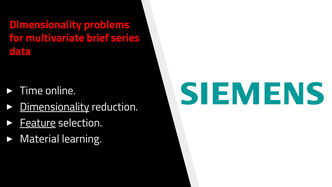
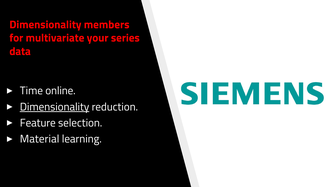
problems: problems -> members
brief: brief -> your
Feature underline: present -> none
